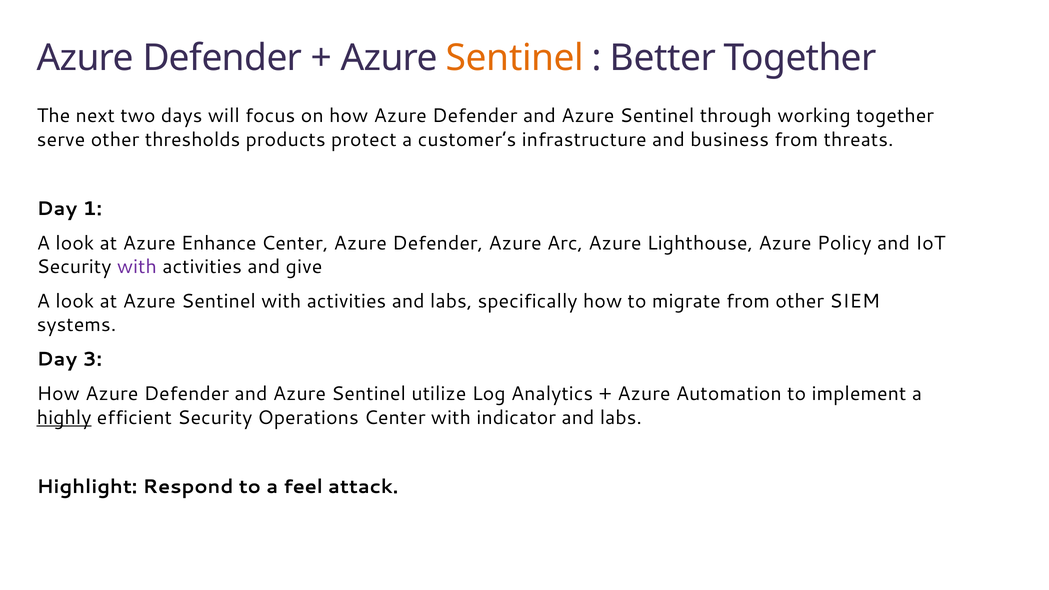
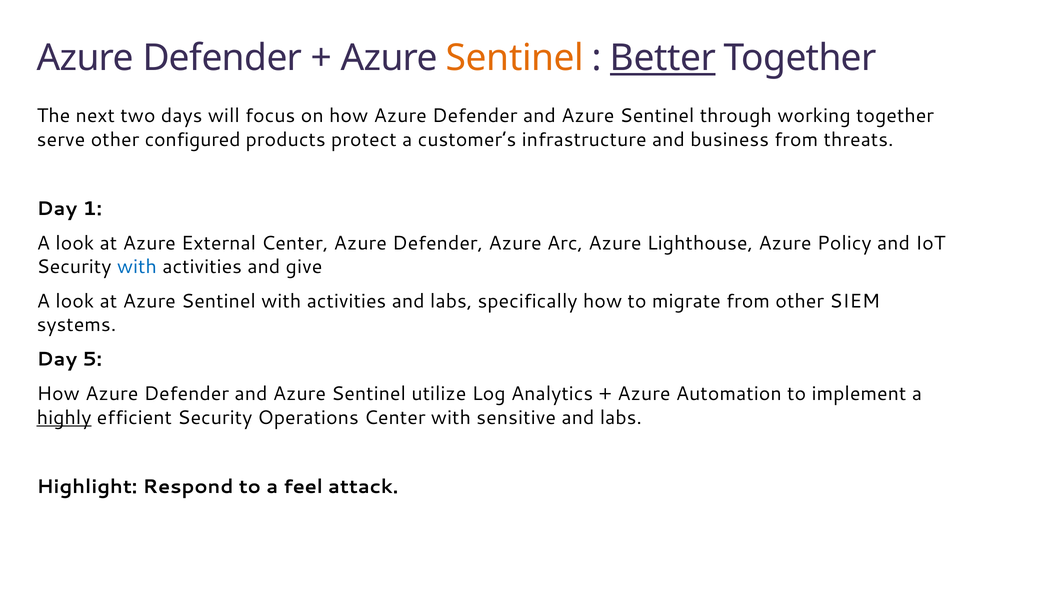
Better underline: none -> present
thresholds: thresholds -> configured
Enhance: Enhance -> External
with at (137, 267) colour: purple -> blue
3: 3 -> 5
indicator: indicator -> sensitive
